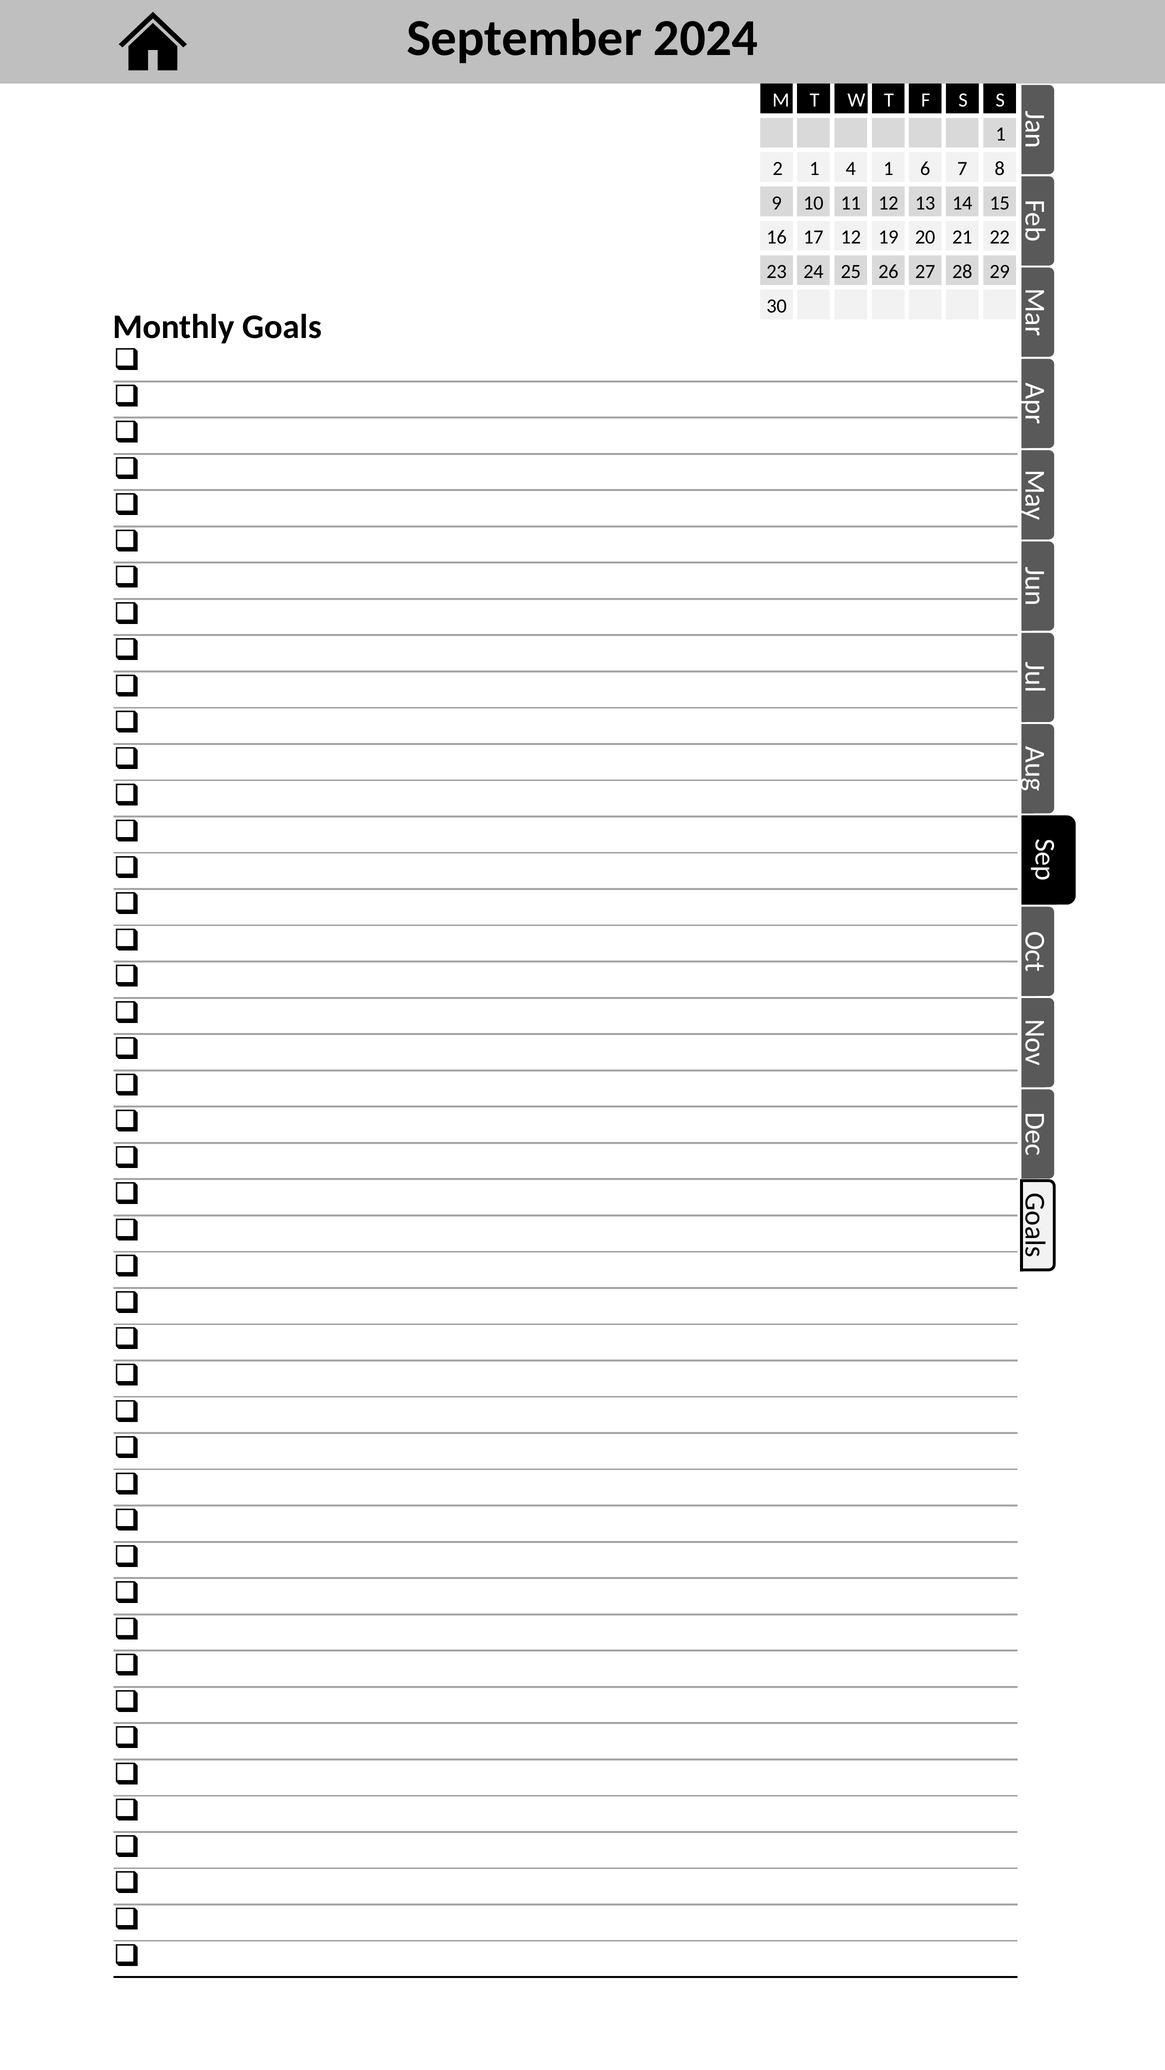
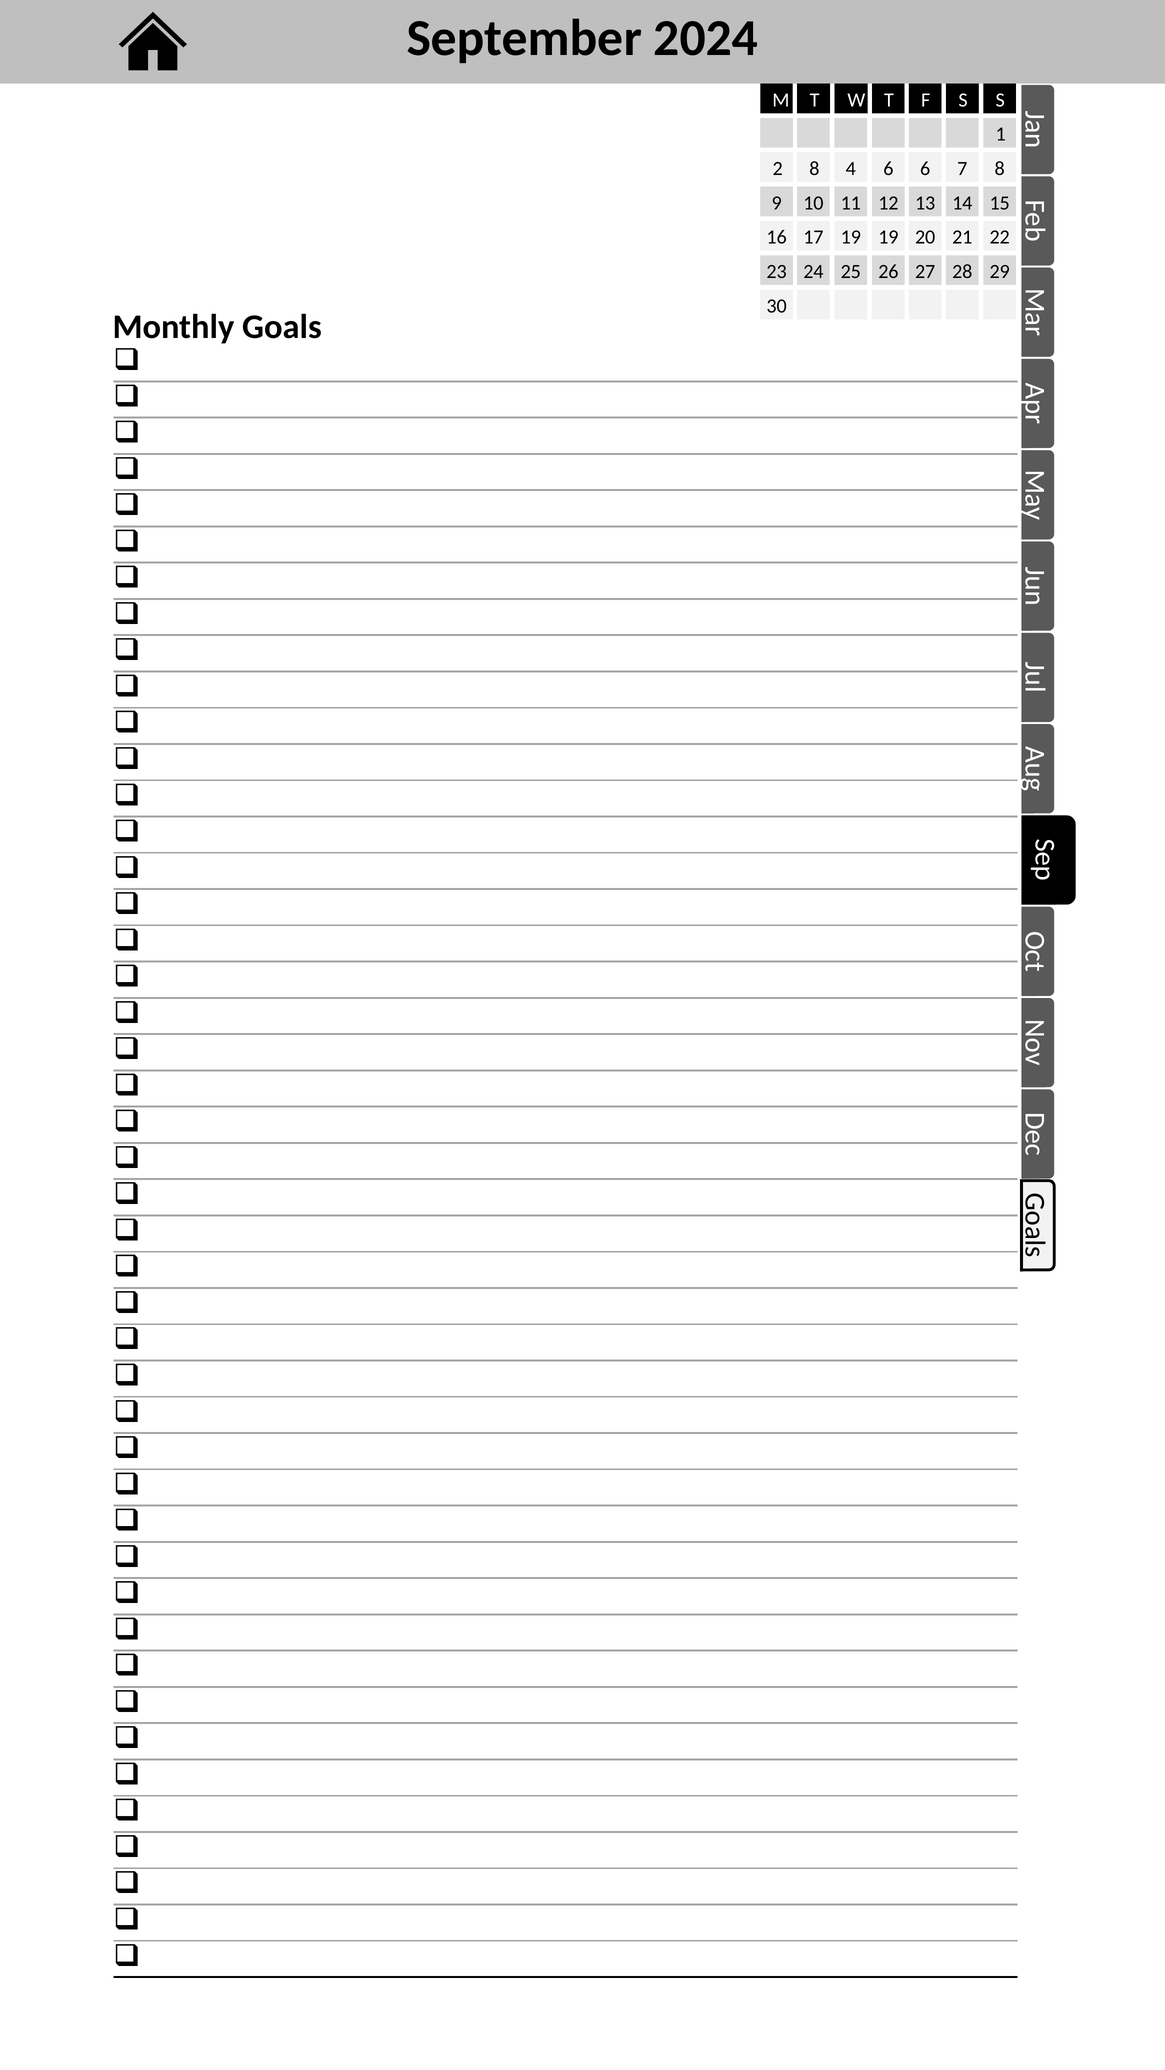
2 1: 1 -> 8
4 1: 1 -> 6
17 12: 12 -> 19
